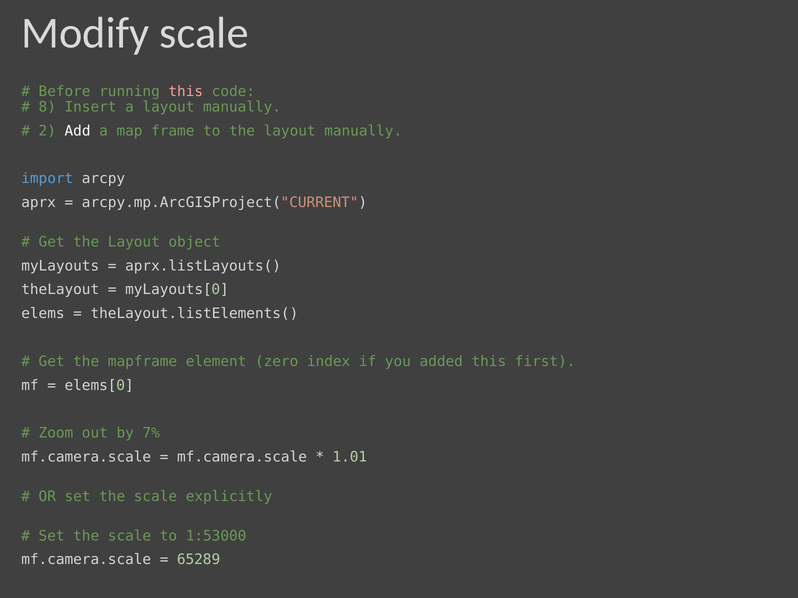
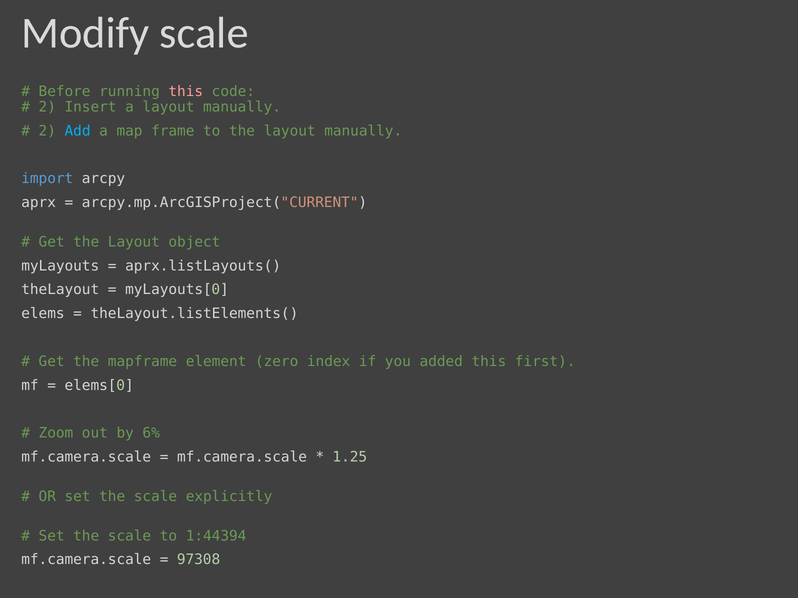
8 at (47, 107): 8 -> 2
Add colour: white -> light blue
7%: 7% -> 6%
1.01: 1.01 -> 1.25
1:53000: 1:53000 -> 1:44394
65289: 65289 -> 97308
